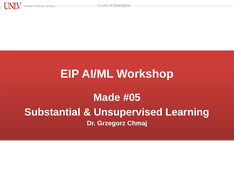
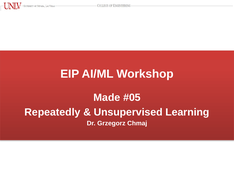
Substantial: Substantial -> Repeatedly
